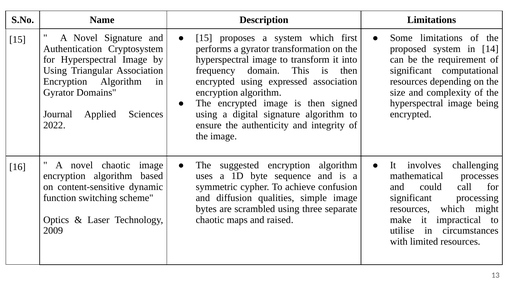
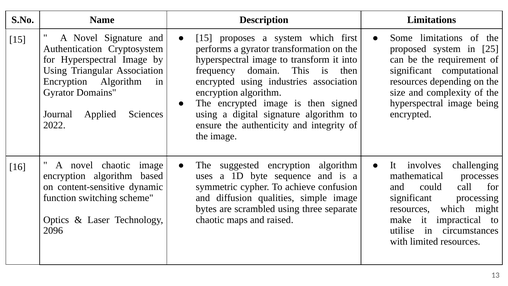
14: 14 -> 25
expressed: expressed -> industries
2009: 2009 -> 2096
